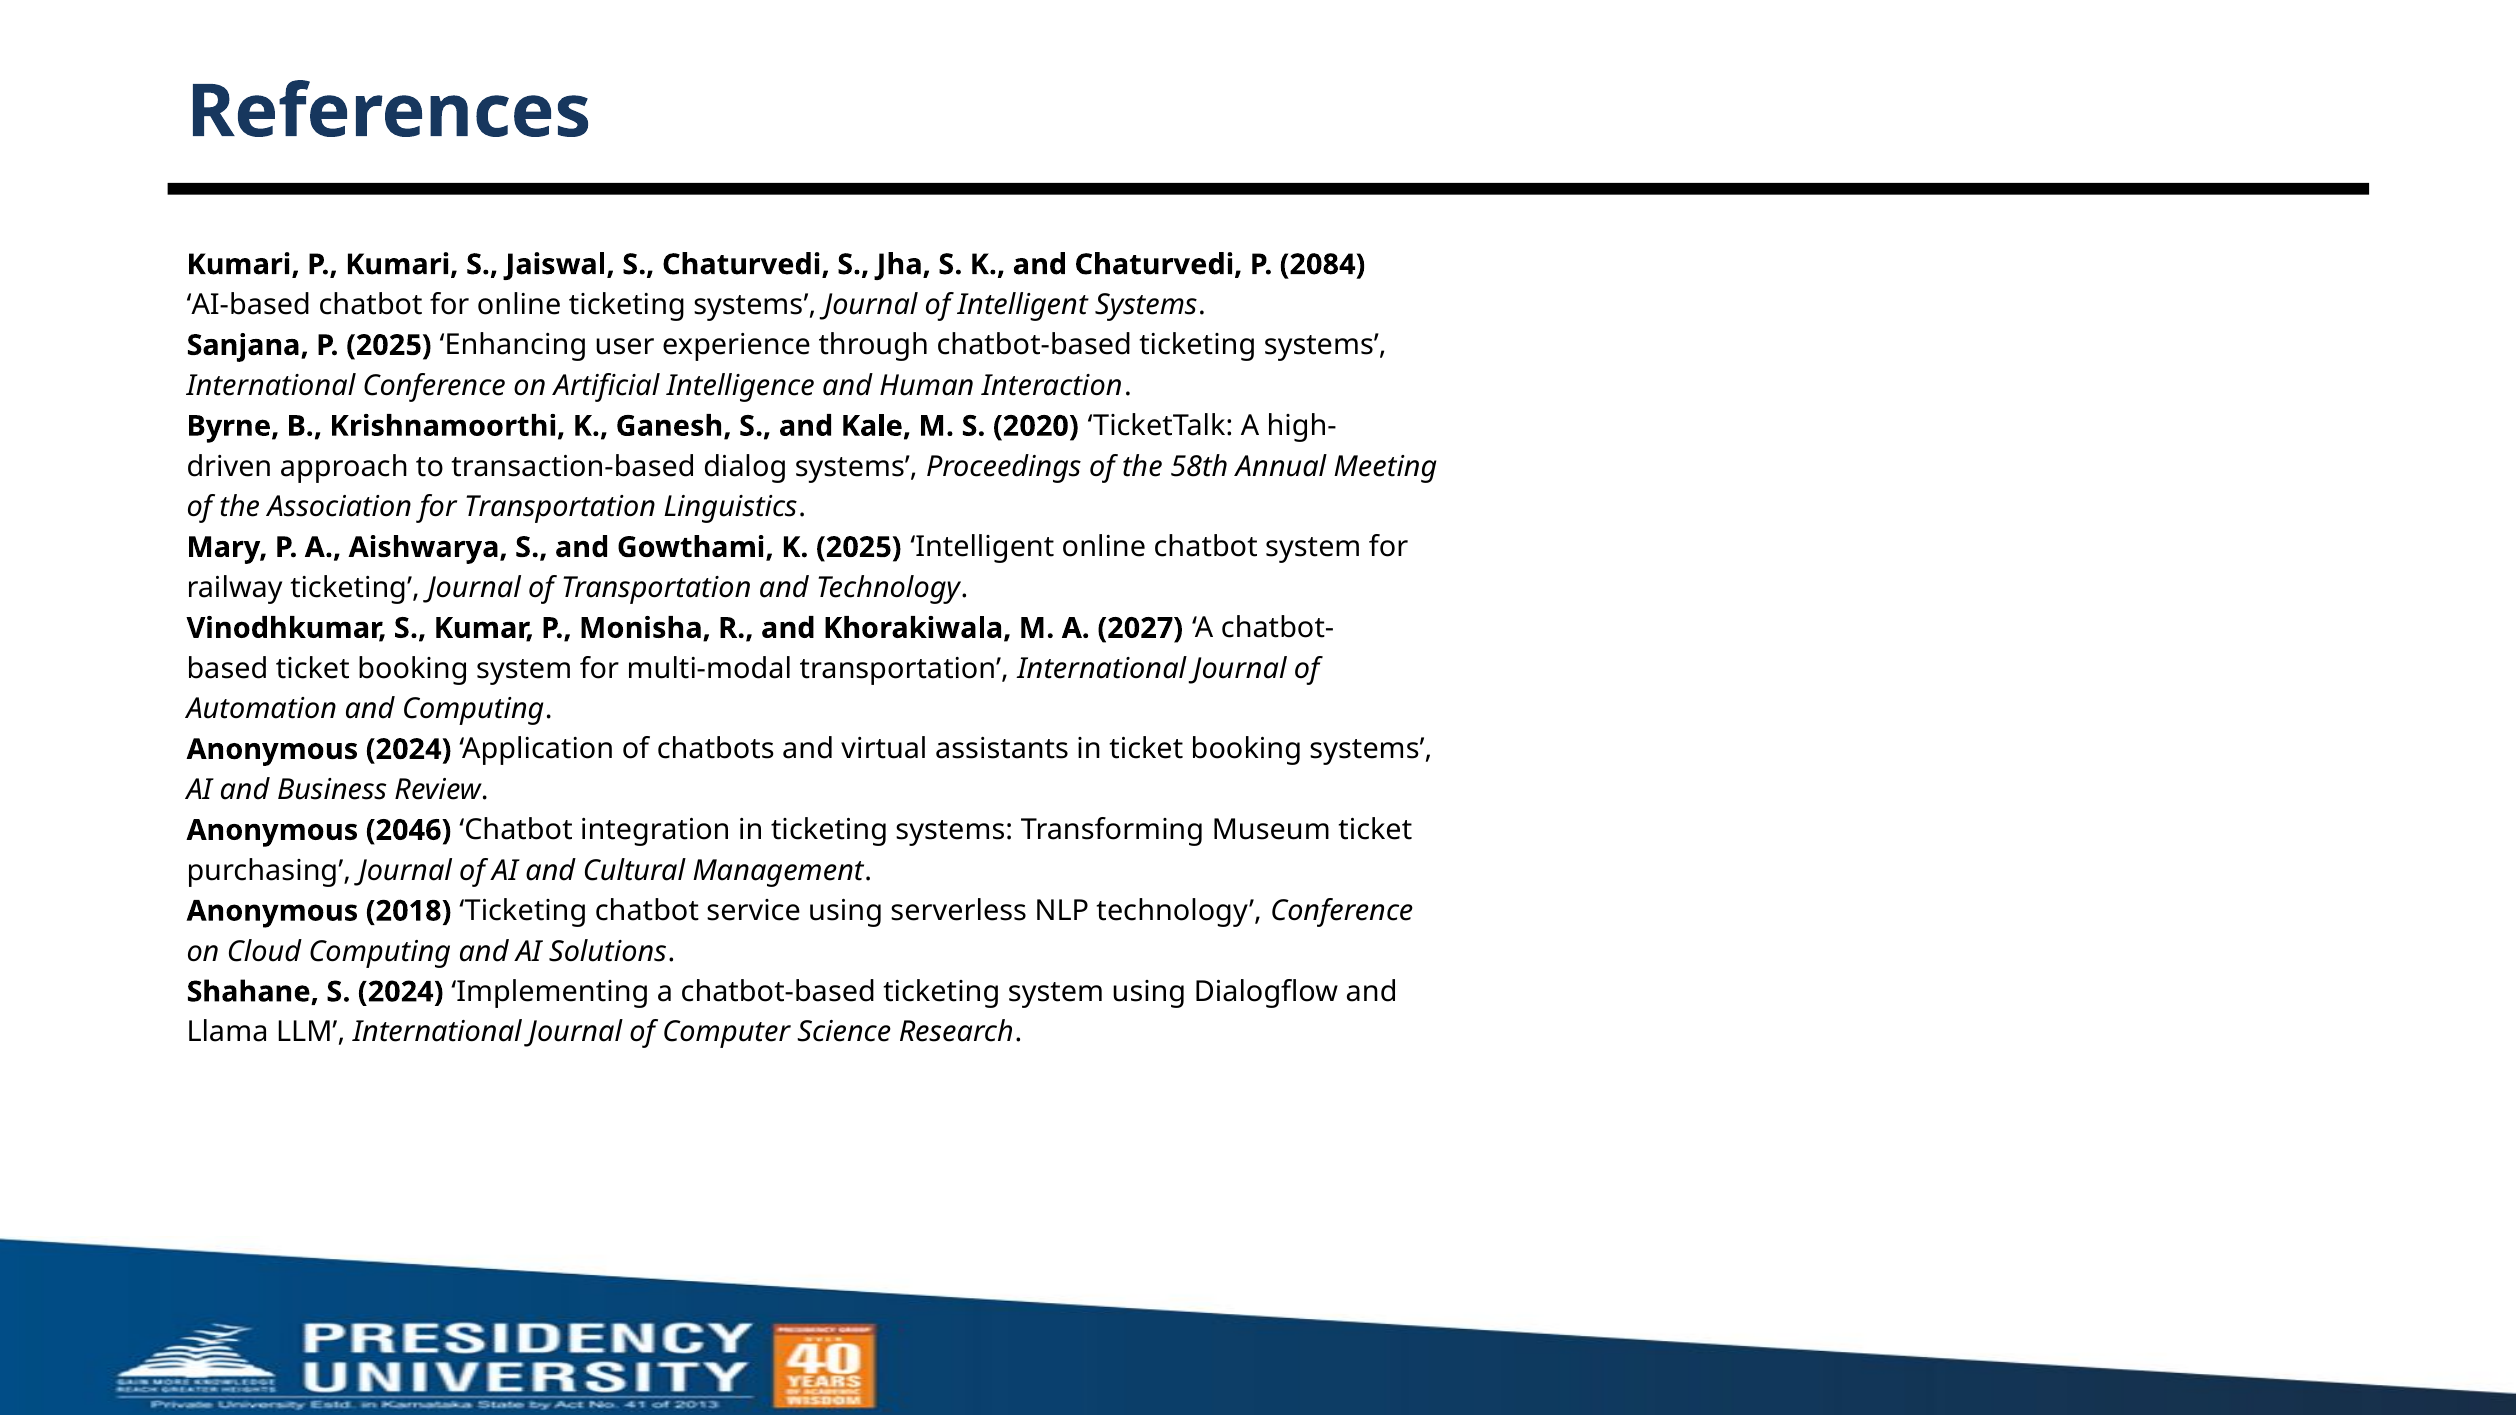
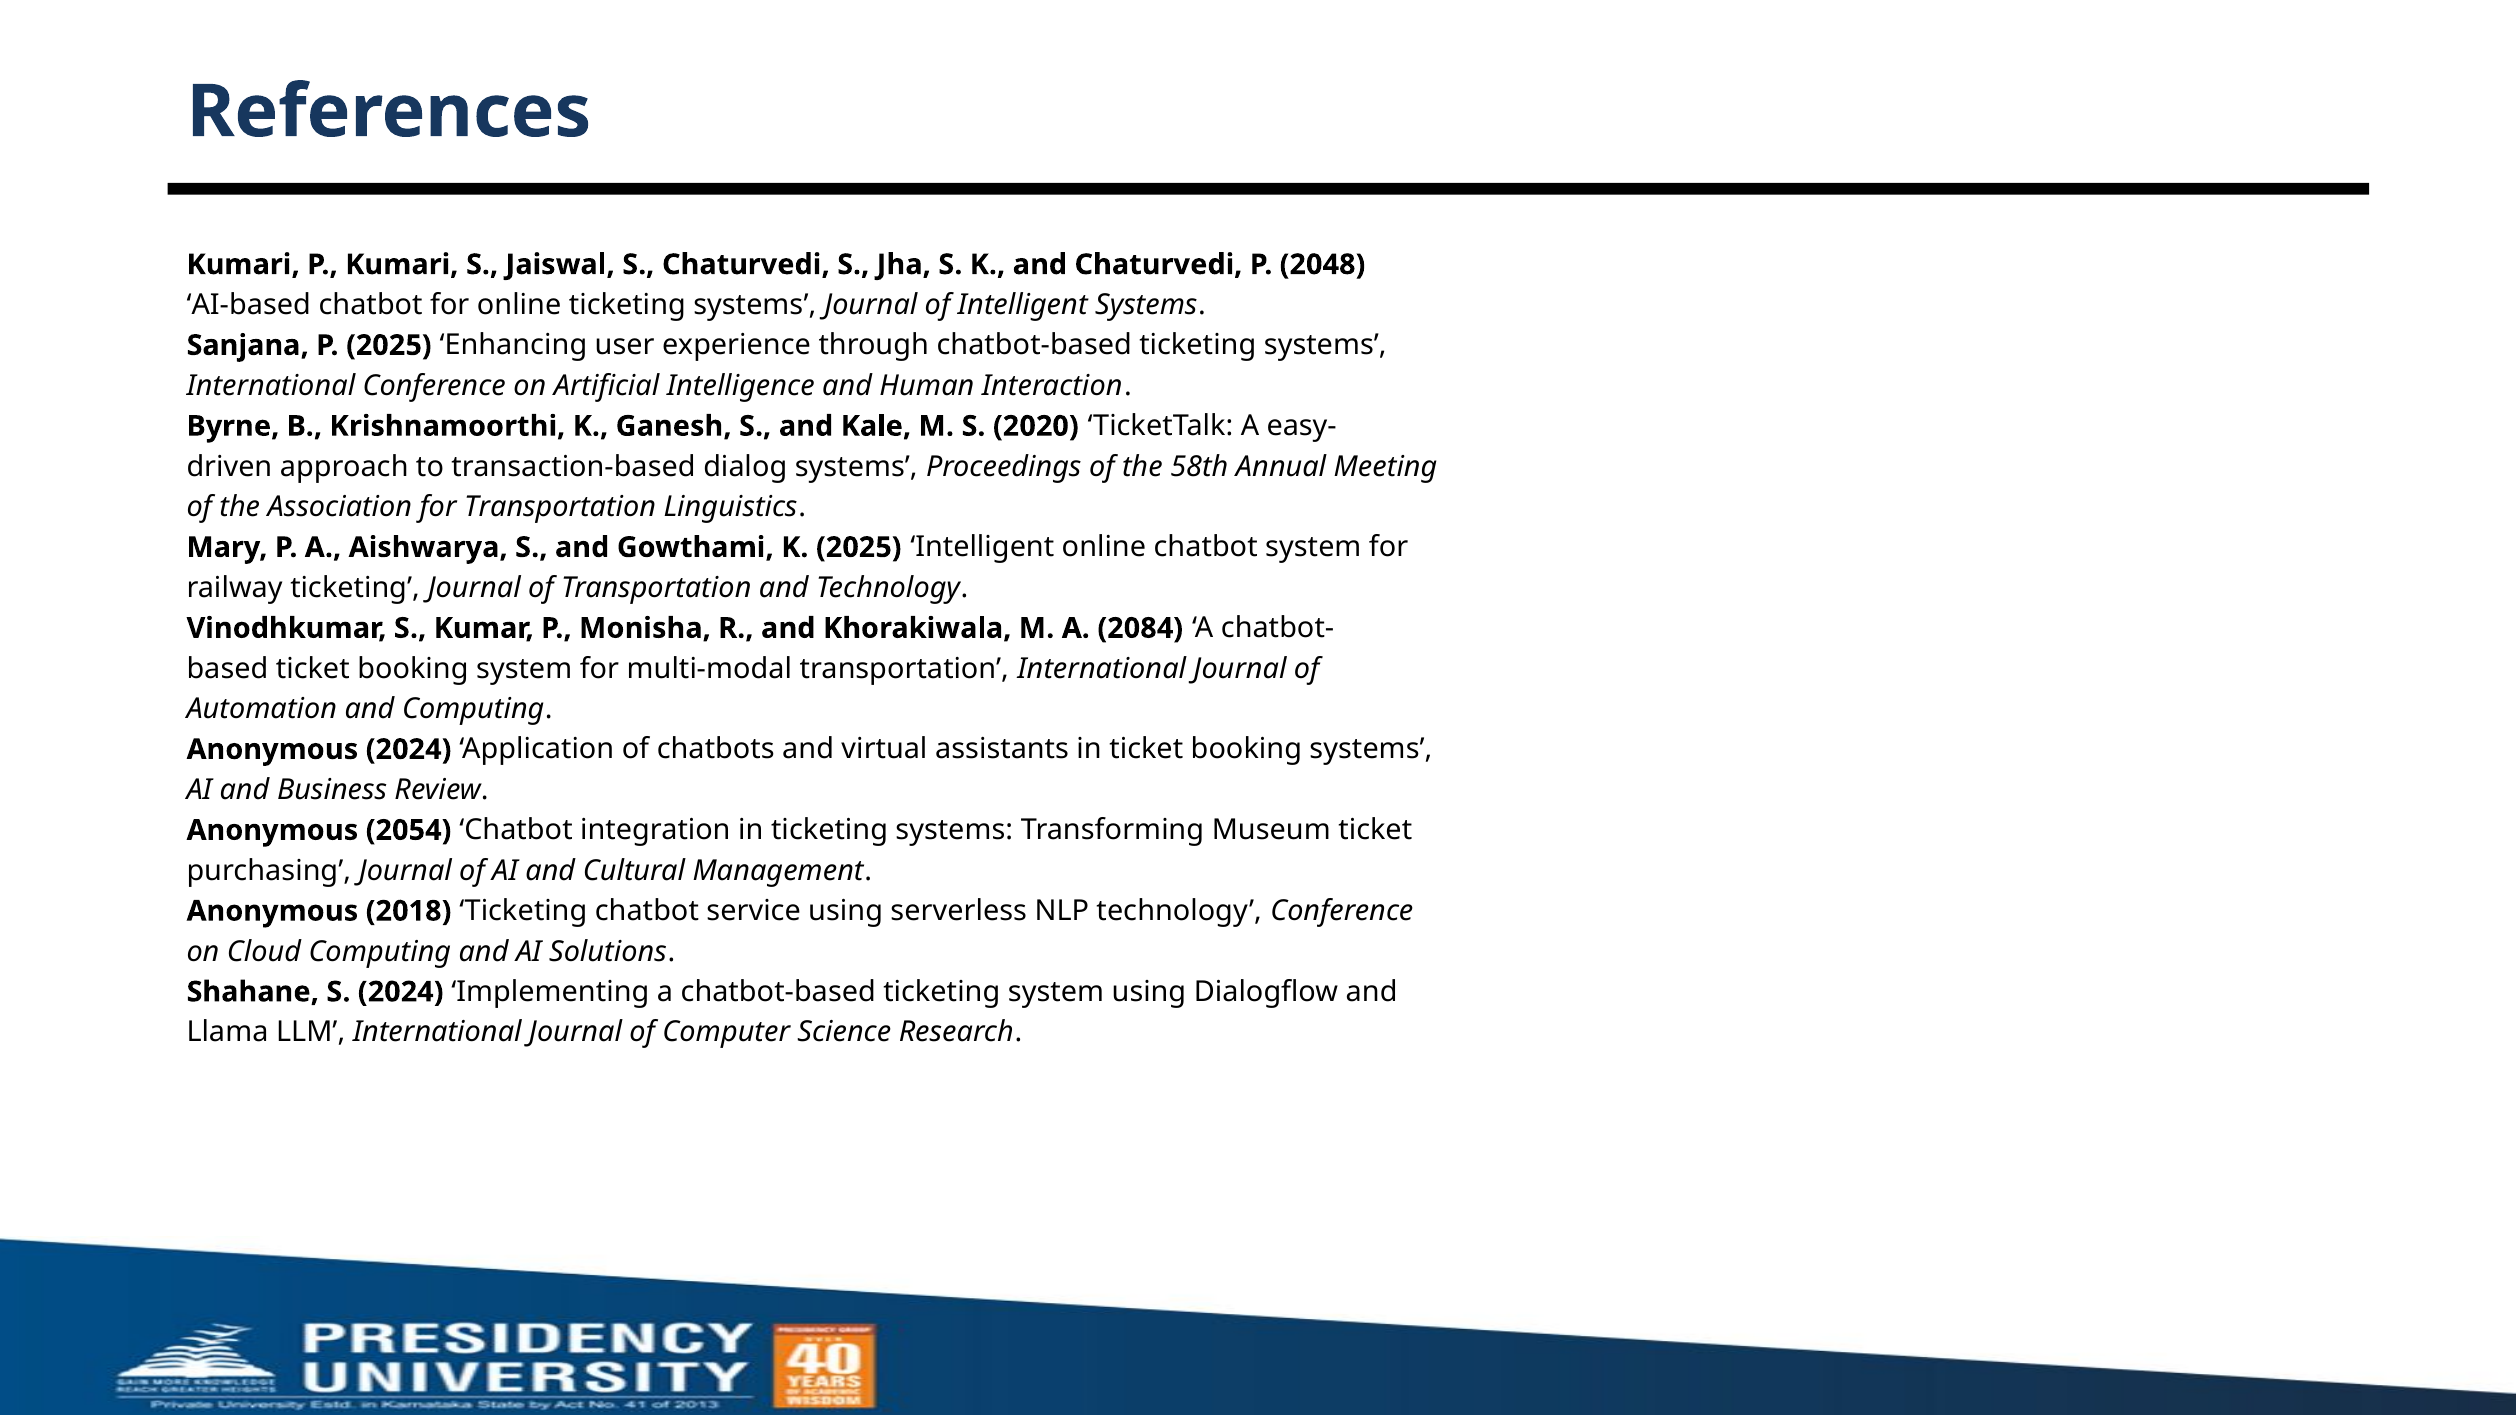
2084: 2084 -> 2048
high-: high- -> easy-
2027: 2027 -> 2084
2046: 2046 -> 2054
